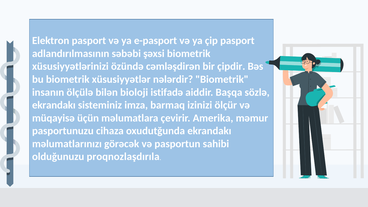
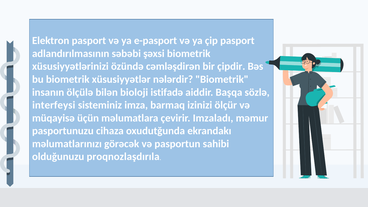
ekrandakı at (54, 105): ekrandakı -> interfeysi
Amerika: Amerika -> Imzaladı
